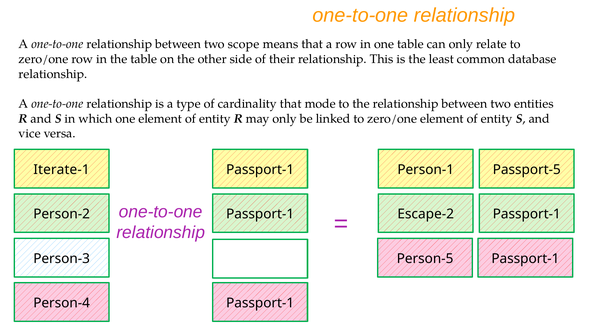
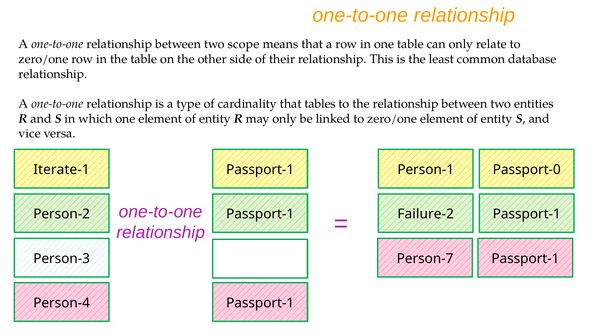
mode: mode -> tables
Passport-5: Passport-5 -> Passport-0
Escape-2: Escape-2 -> Failure-2
Person-5: Person-5 -> Person-7
